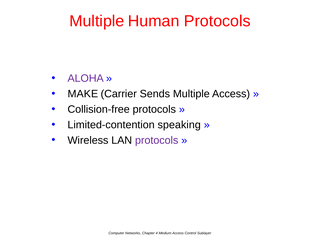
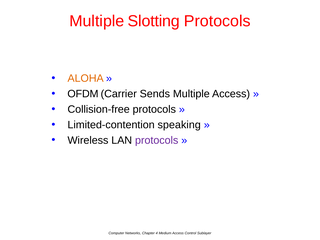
Human: Human -> Slotting
ALOHA colour: purple -> orange
MAKE: MAKE -> OFDM
